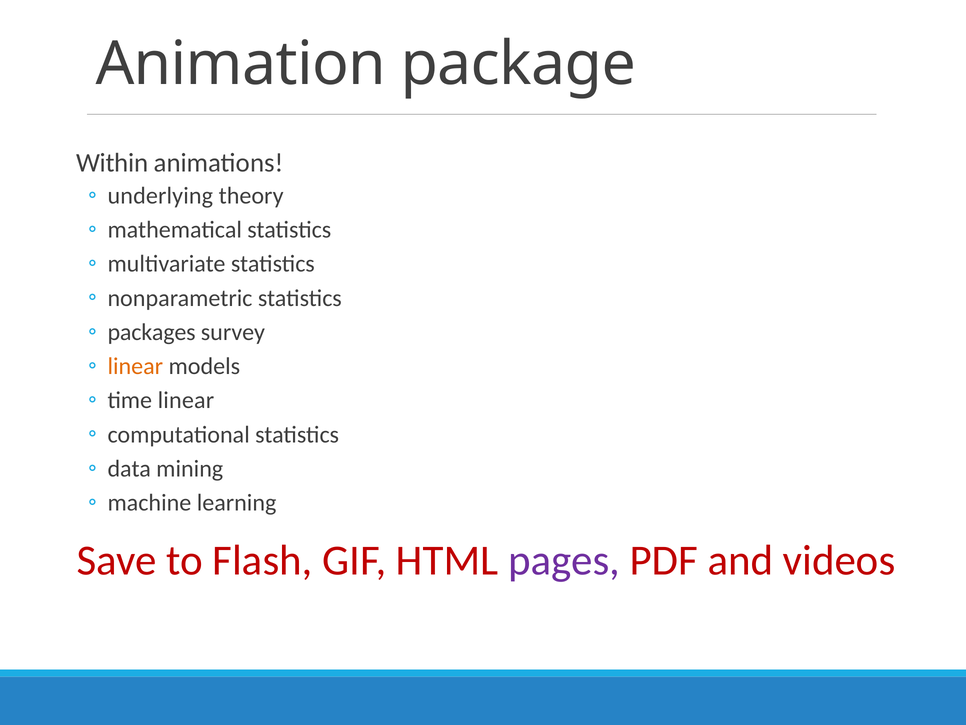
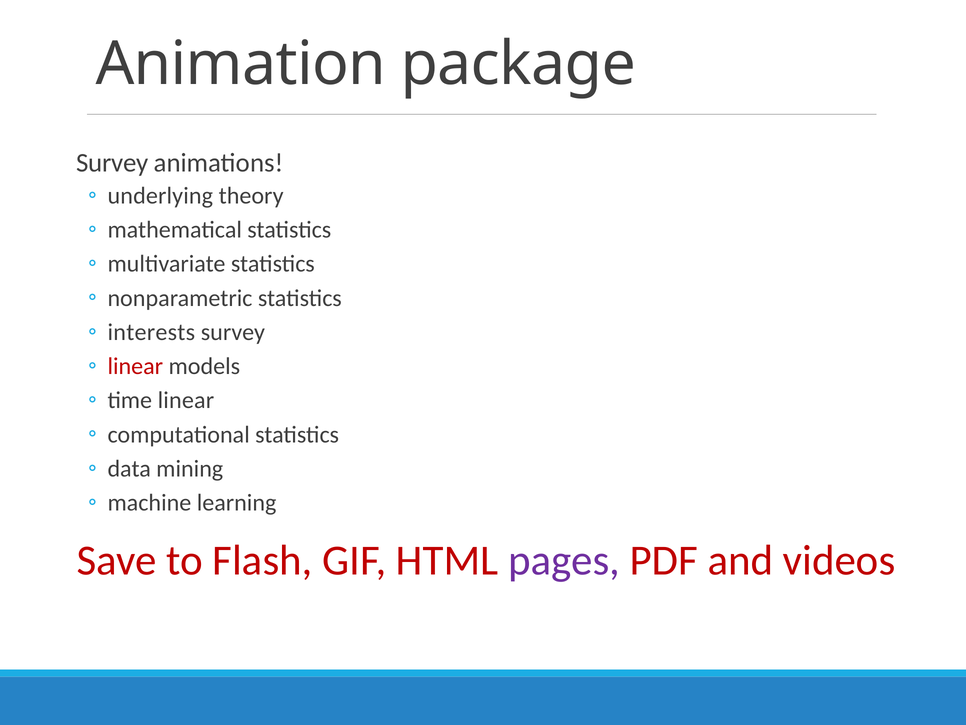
Within at (112, 163): Within -> Survey
packages: packages -> interests
linear at (135, 366) colour: orange -> red
